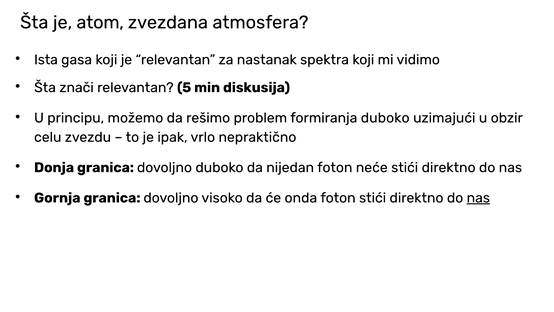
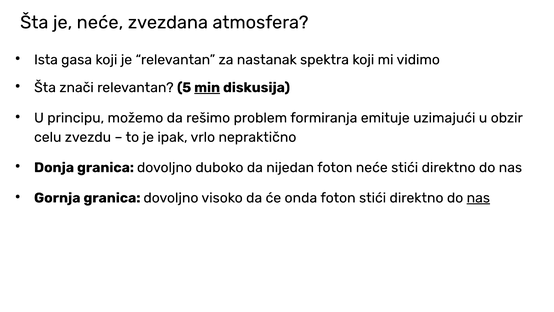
je atom: atom -> neće
min underline: none -> present
formiranja duboko: duboko -> emituje
